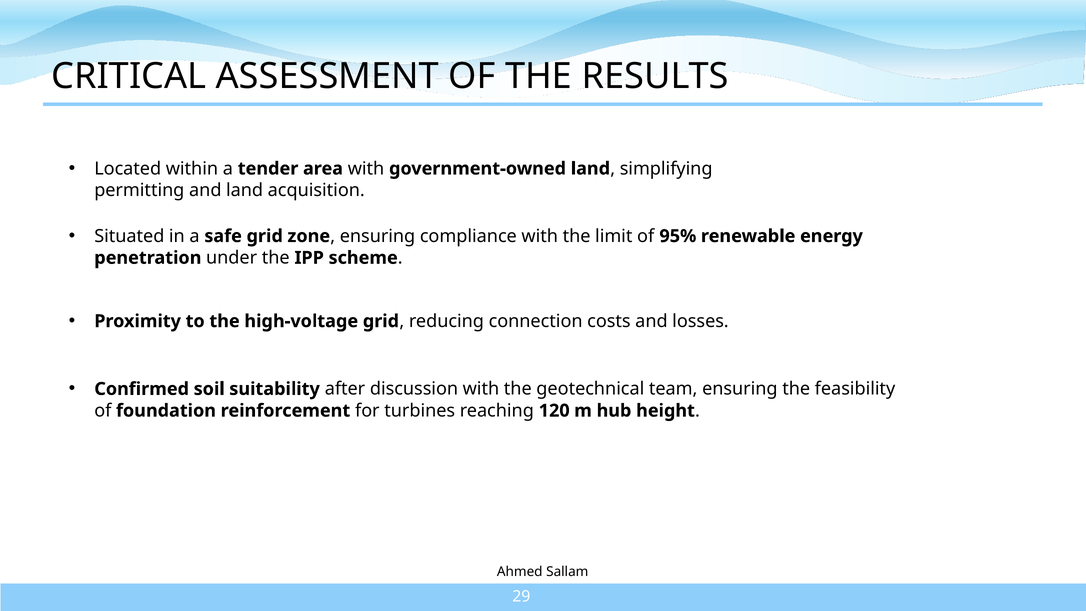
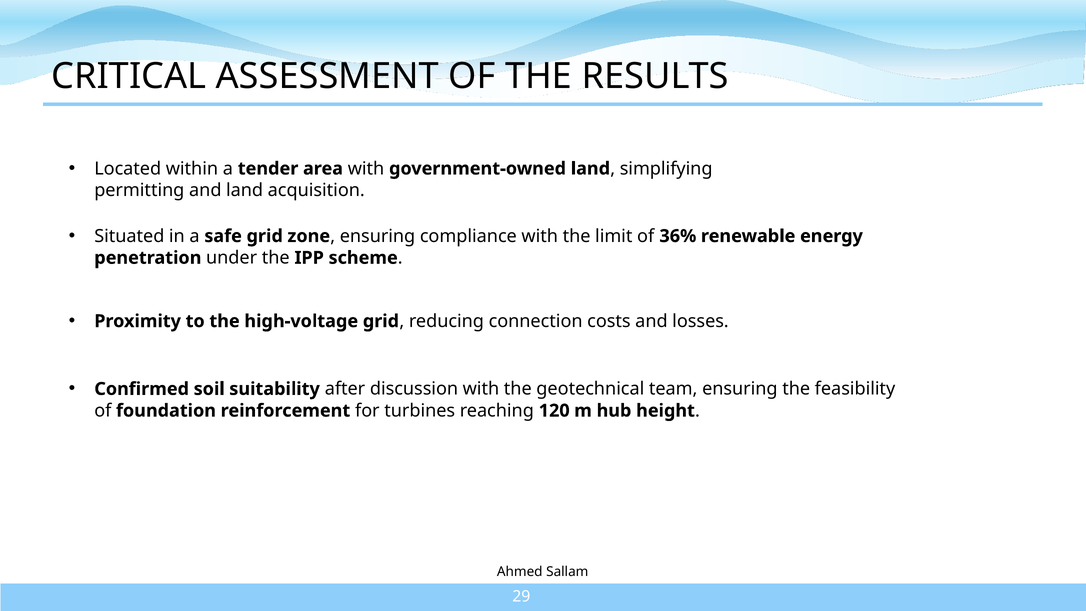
95%: 95% -> 36%
